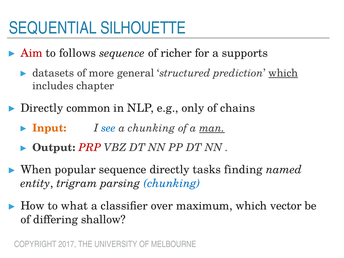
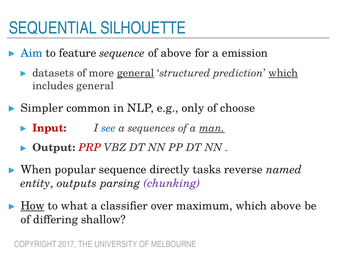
Aim colour: red -> blue
follows: follows -> feature
of richer: richer -> above
supports: supports -> emission
general at (136, 73) underline: none -> present
includes chapter: chapter -> general
Directly at (42, 108): Directly -> Simpler
chains: chains -> choose
Input colour: orange -> red
a chunking: chunking -> sequences
finding: finding -> reverse
trigram: trigram -> outputs
chunking at (172, 183) colour: blue -> purple
How underline: none -> present
which vector: vector -> above
